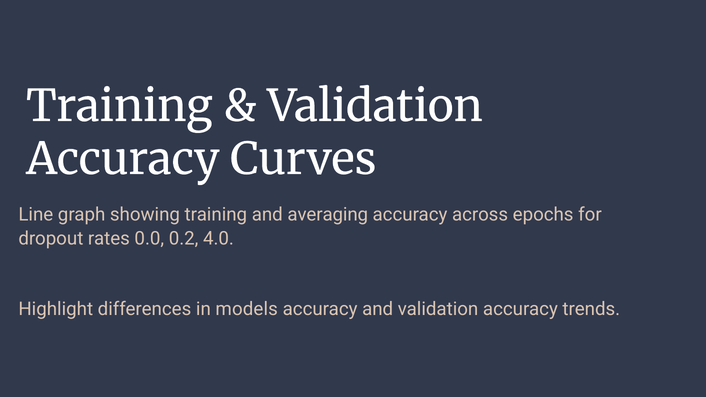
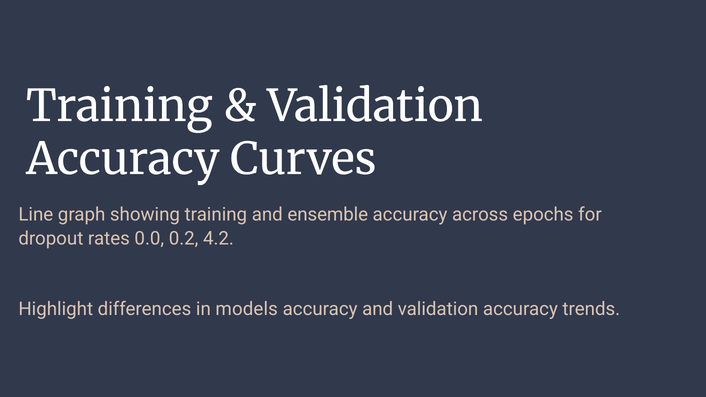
averaging: averaging -> ensemble
4.0: 4.0 -> 4.2
